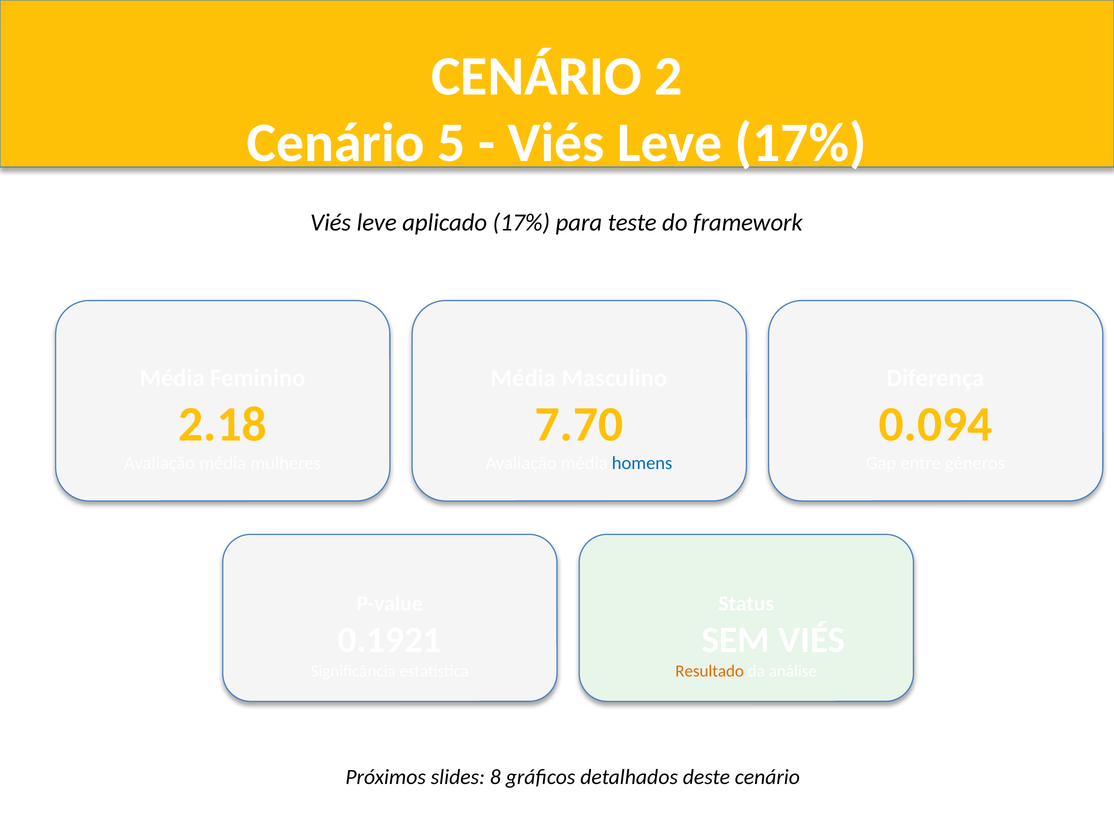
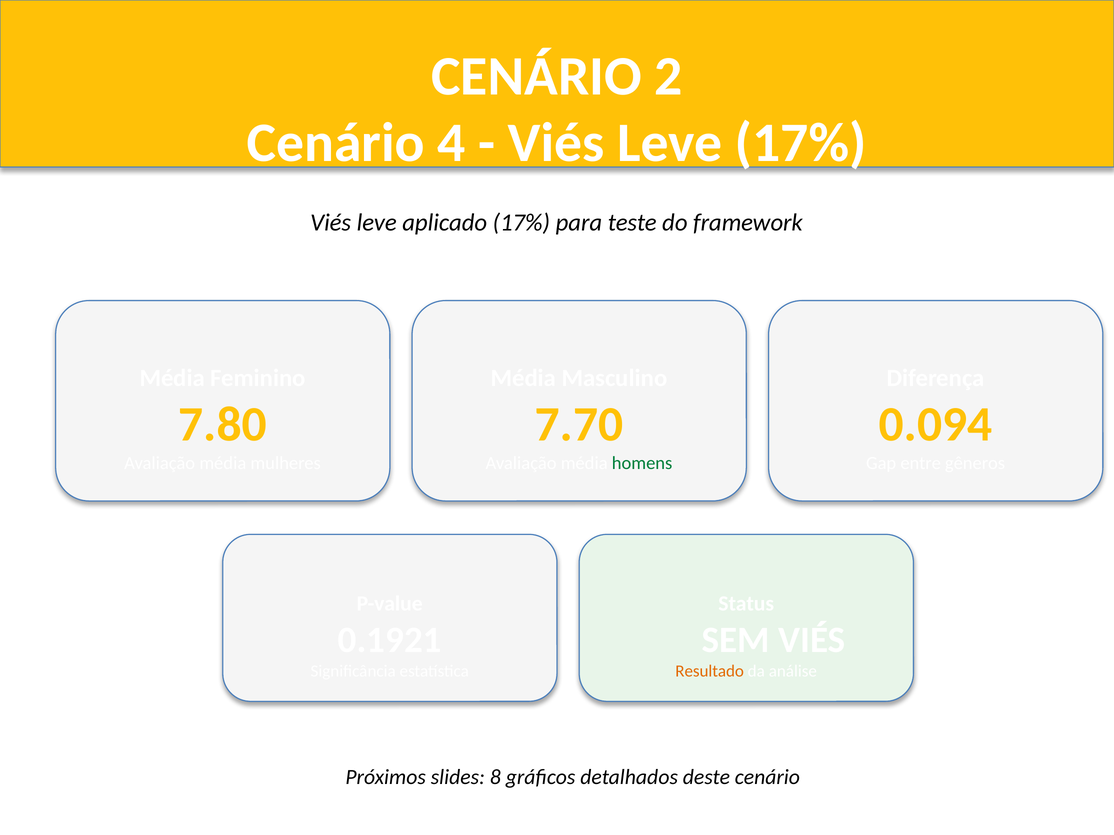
5: 5 -> 4
2.18: 2.18 -> 7.80
homens colour: blue -> green
